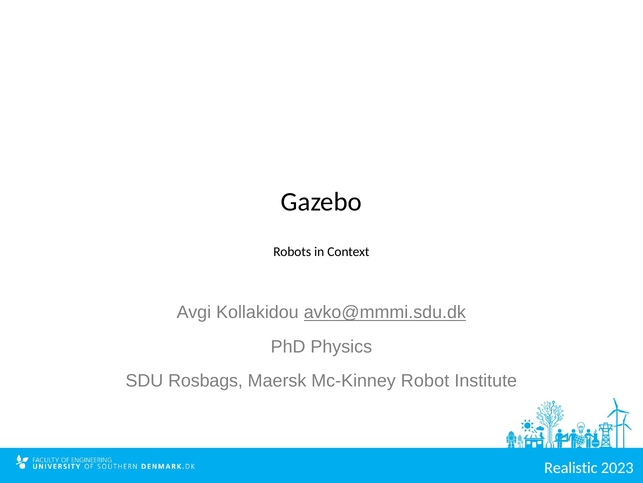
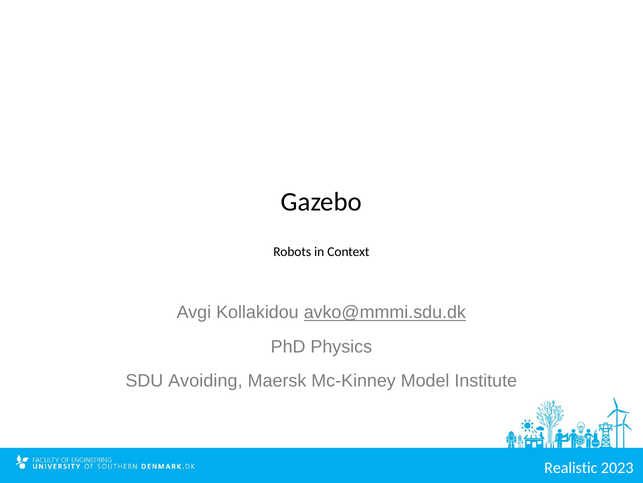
Rosbags: Rosbags -> Avoiding
Robot: Robot -> Model
